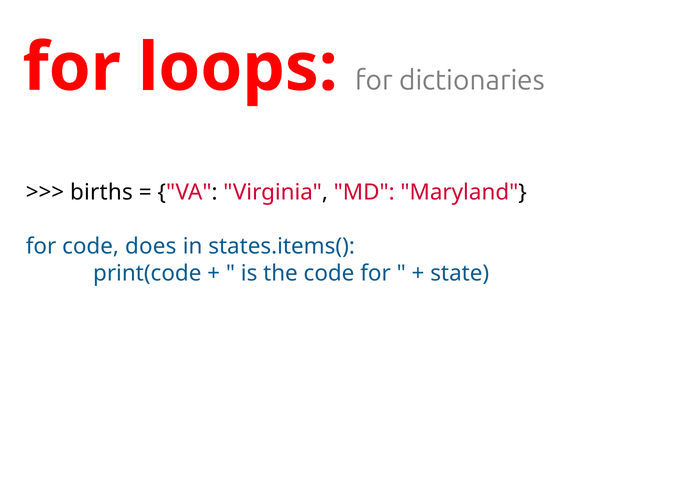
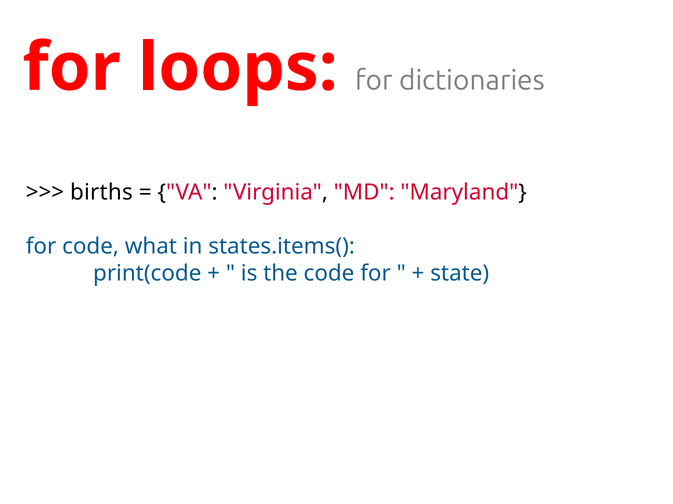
does: does -> what
